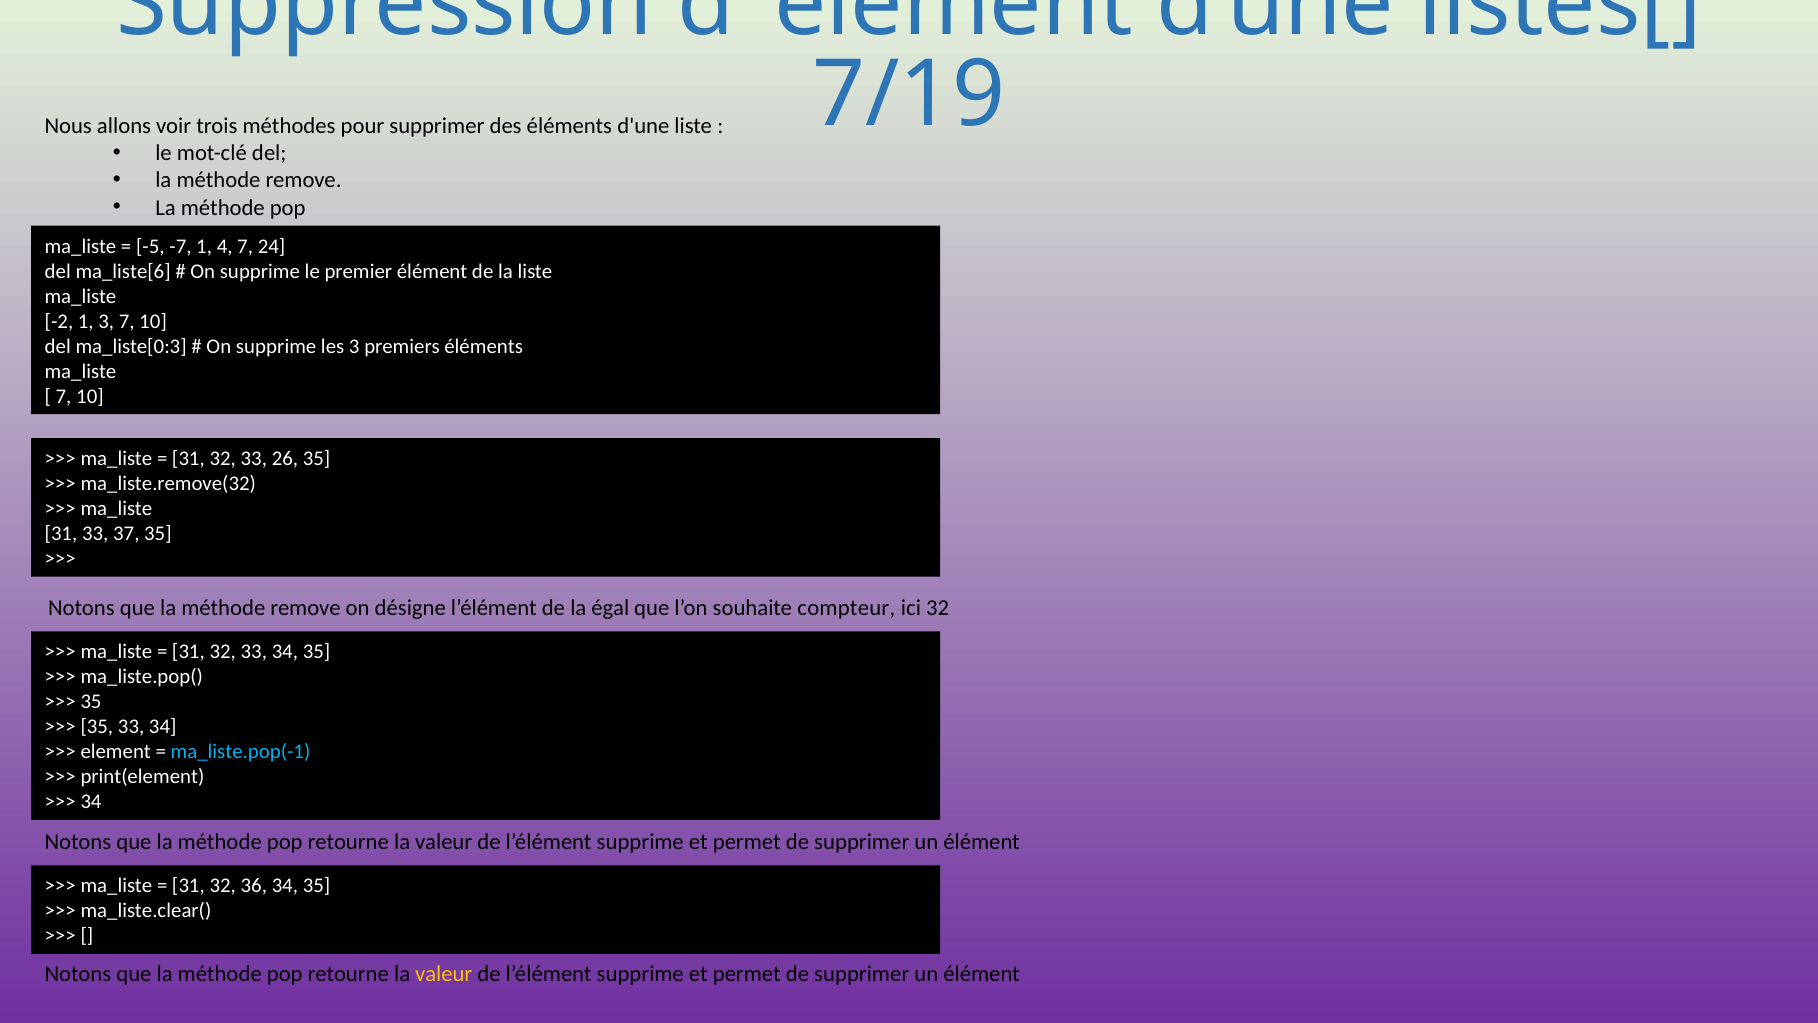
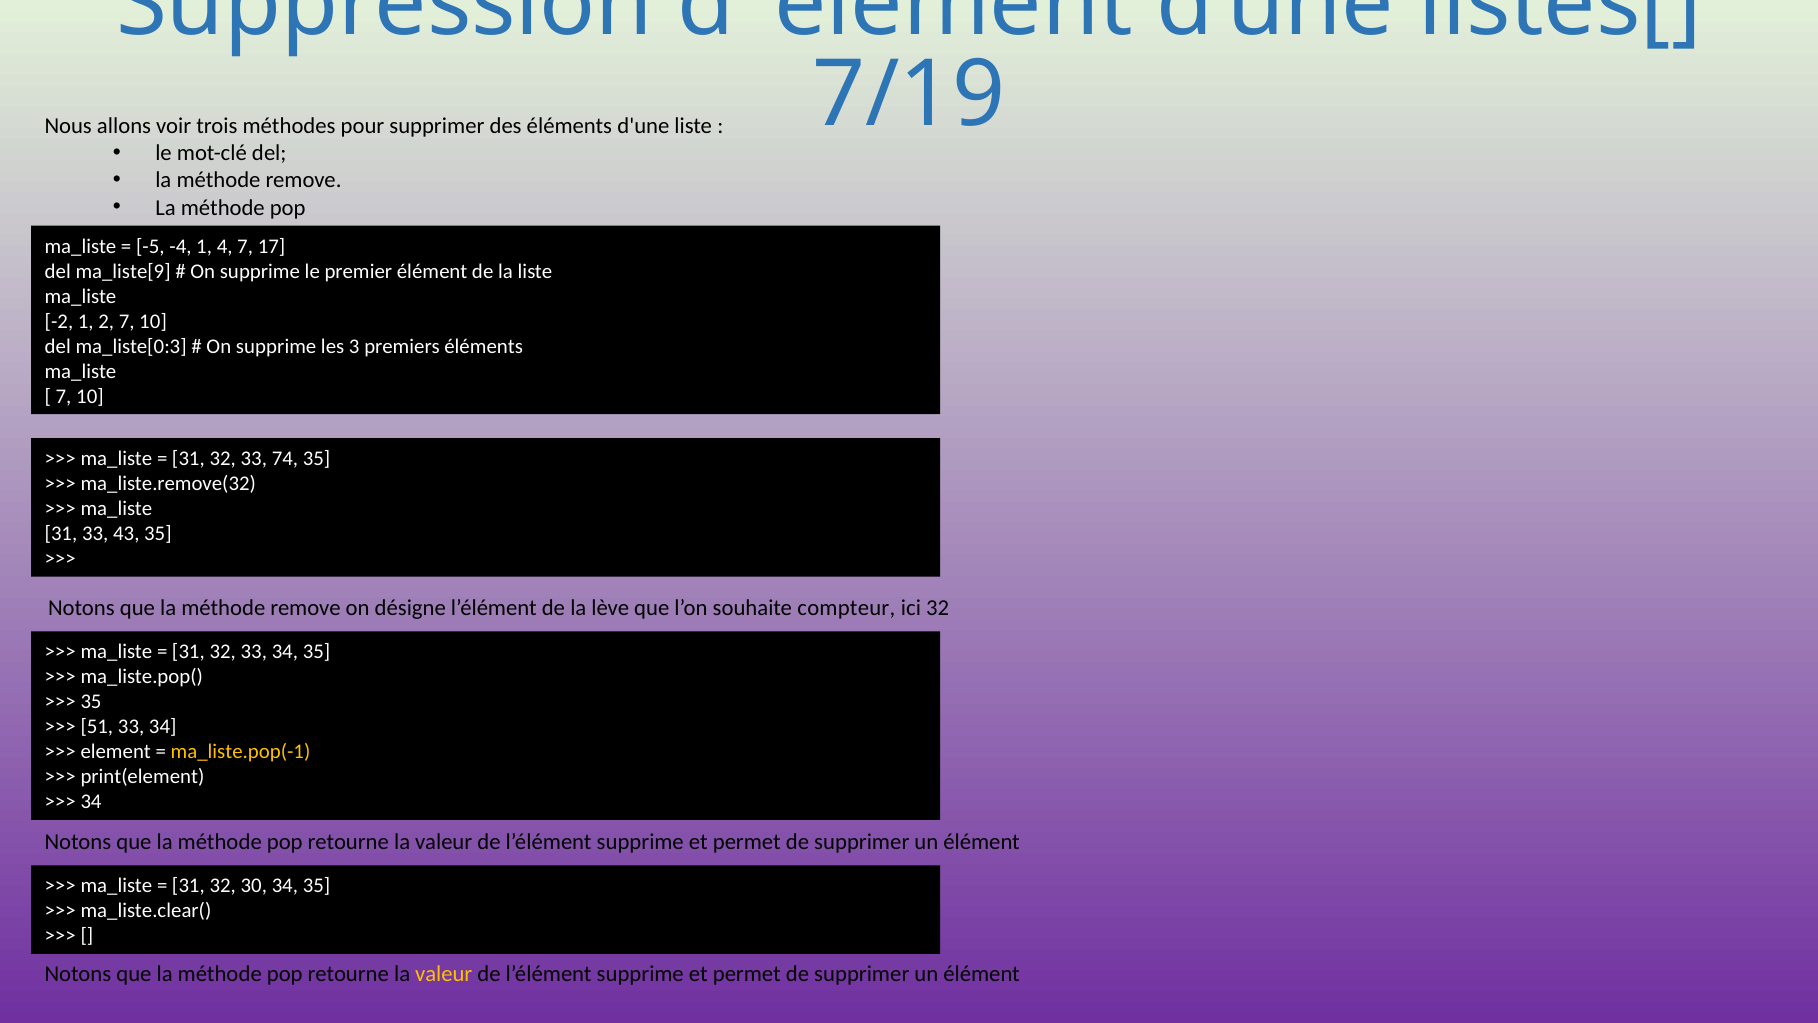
-7: -7 -> -4
24: 24 -> 17
ma_liste[6: ma_liste[6 -> ma_liste[9
1 3: 3 -> 2
26: 26 -> 74
37: 37 -> 43
égal: égal -> lève
35 at (97, 727): 35 -> 51
ma_liste.pop(-1 colour: light blue -> yellow
36: 36 -> 30
